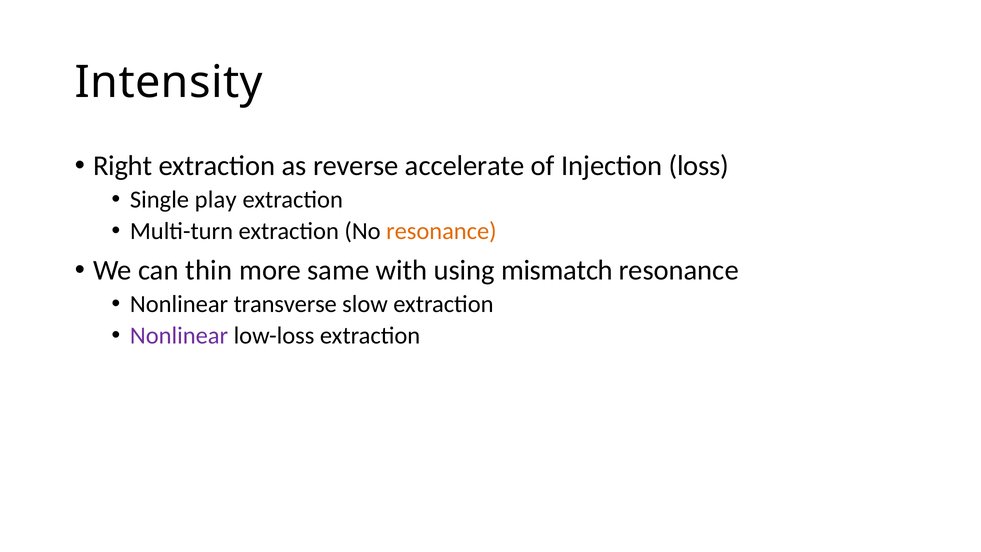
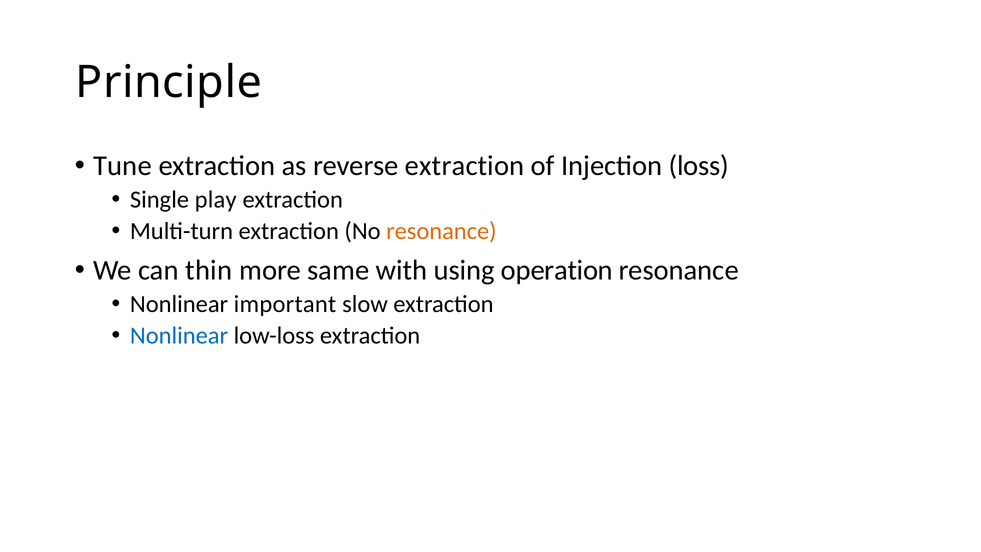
Intensity: Intensity -> Principle
Right: Right -> Tune
reverse accelerate: accelerate -> extraction
mismatch: mismatch -> operation
transverse: transverse -> important
Nonlinear at (179, 336) colour: purple -> blue
